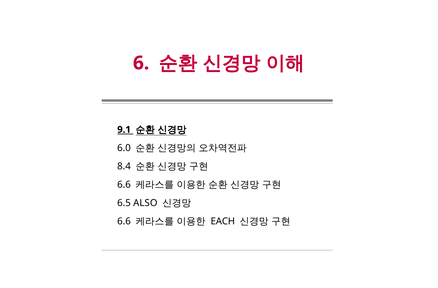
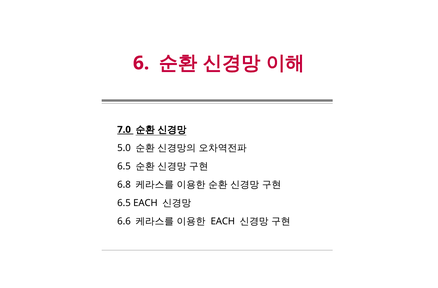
9.1: 9.1 -> 7.0
6.0: 6.0 -> 5.0
8.4 at (124, 166): 8.4 -> 6.5
6.6 at (124, 184): 6.6 -> 6.8
6.5 ALSO: ALSO -> EACH
